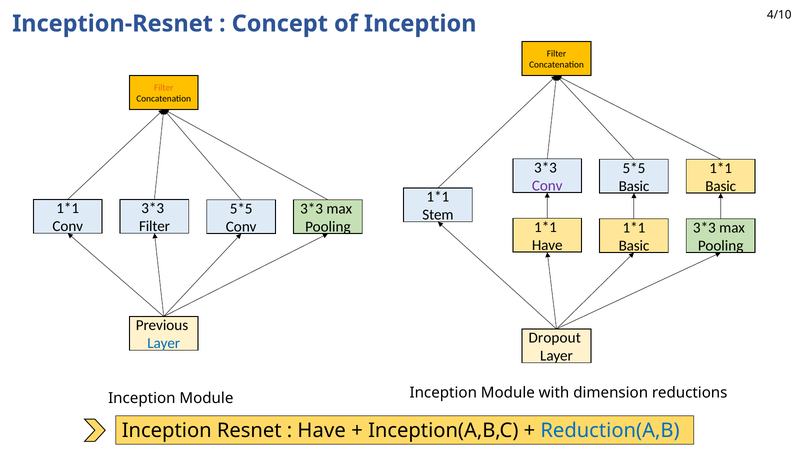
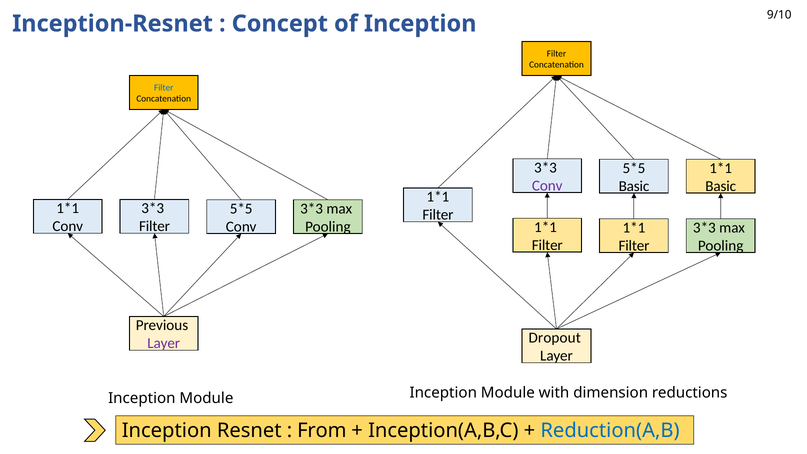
4/10: 4/10 -> 9/10
Filter at (164, 88) colour: orange -> blue
Stem at (438, 215): Stem -> Filter
Have at (547, 245): Have -> Filter
Basic at (634, 246): Basic -> Filter
Layer at (164, 343) colour: blue -> purple
Have at (322, 430): Have -> From
